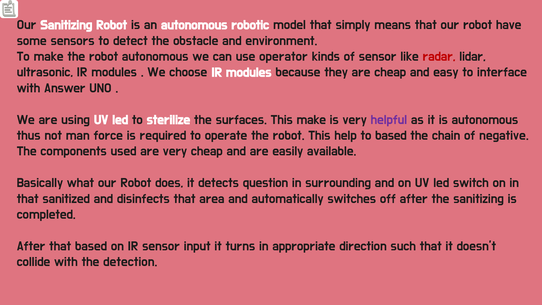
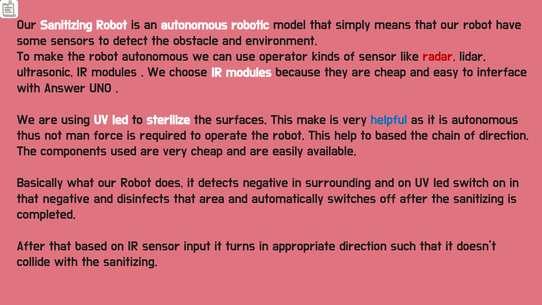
helpful colour: purple -> blue
of negative: negative -> direction
detects question: question -> negative
that sanitized: sanitized -> negative
with the detection: detection -> sanitizing
